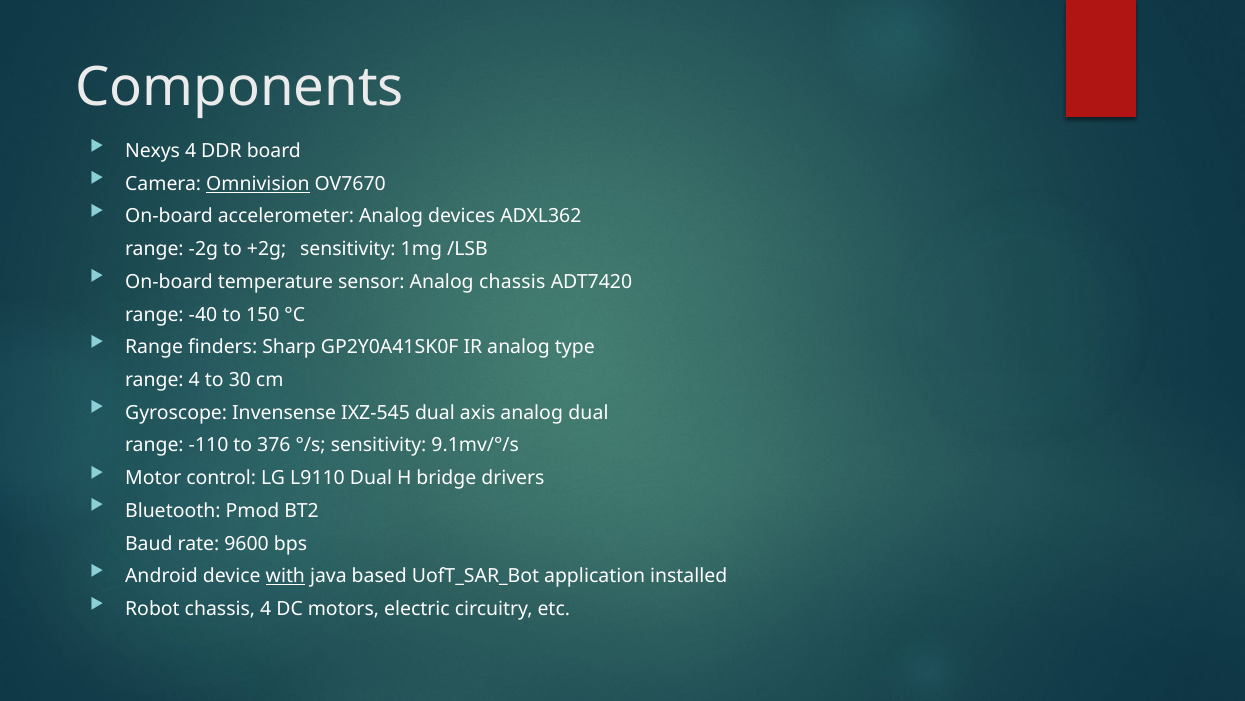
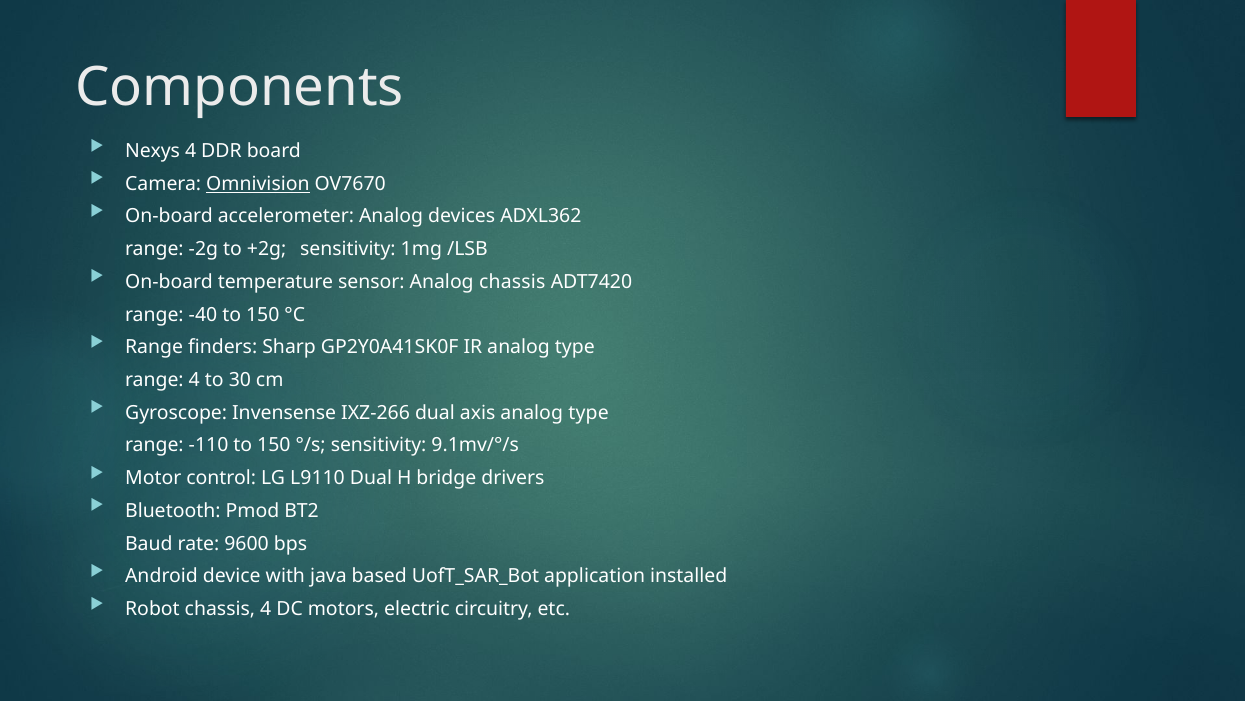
IXZ-545: IXZ-545 -> IXZ-266
axis analog dual: dual -> type
-110 to 376: 376 -> 150
with underline: present -> none
